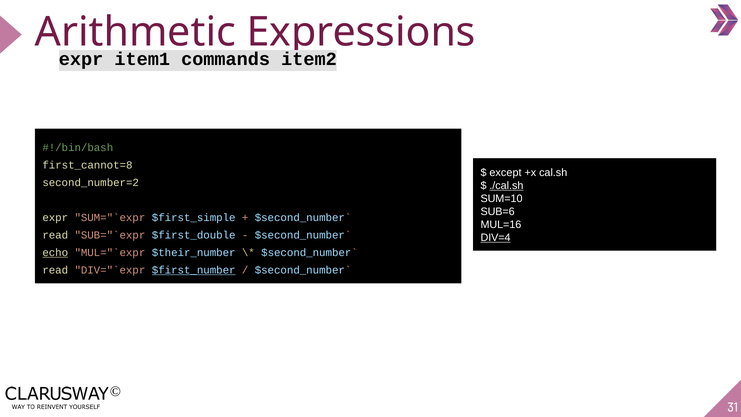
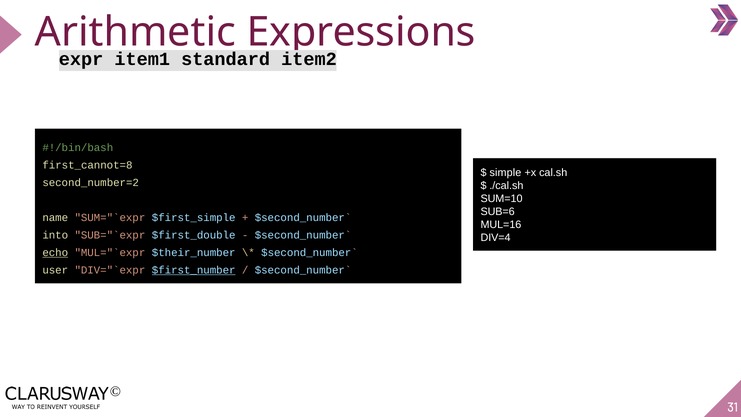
commands: commands -> standard
except: except -> simple
./cal.sh underline: present -> none
expr at (55, 218): expr -> name
read at (55, 235): read -> into
DIV=4 underline: present -> none
read at (55, 270): read -> user
